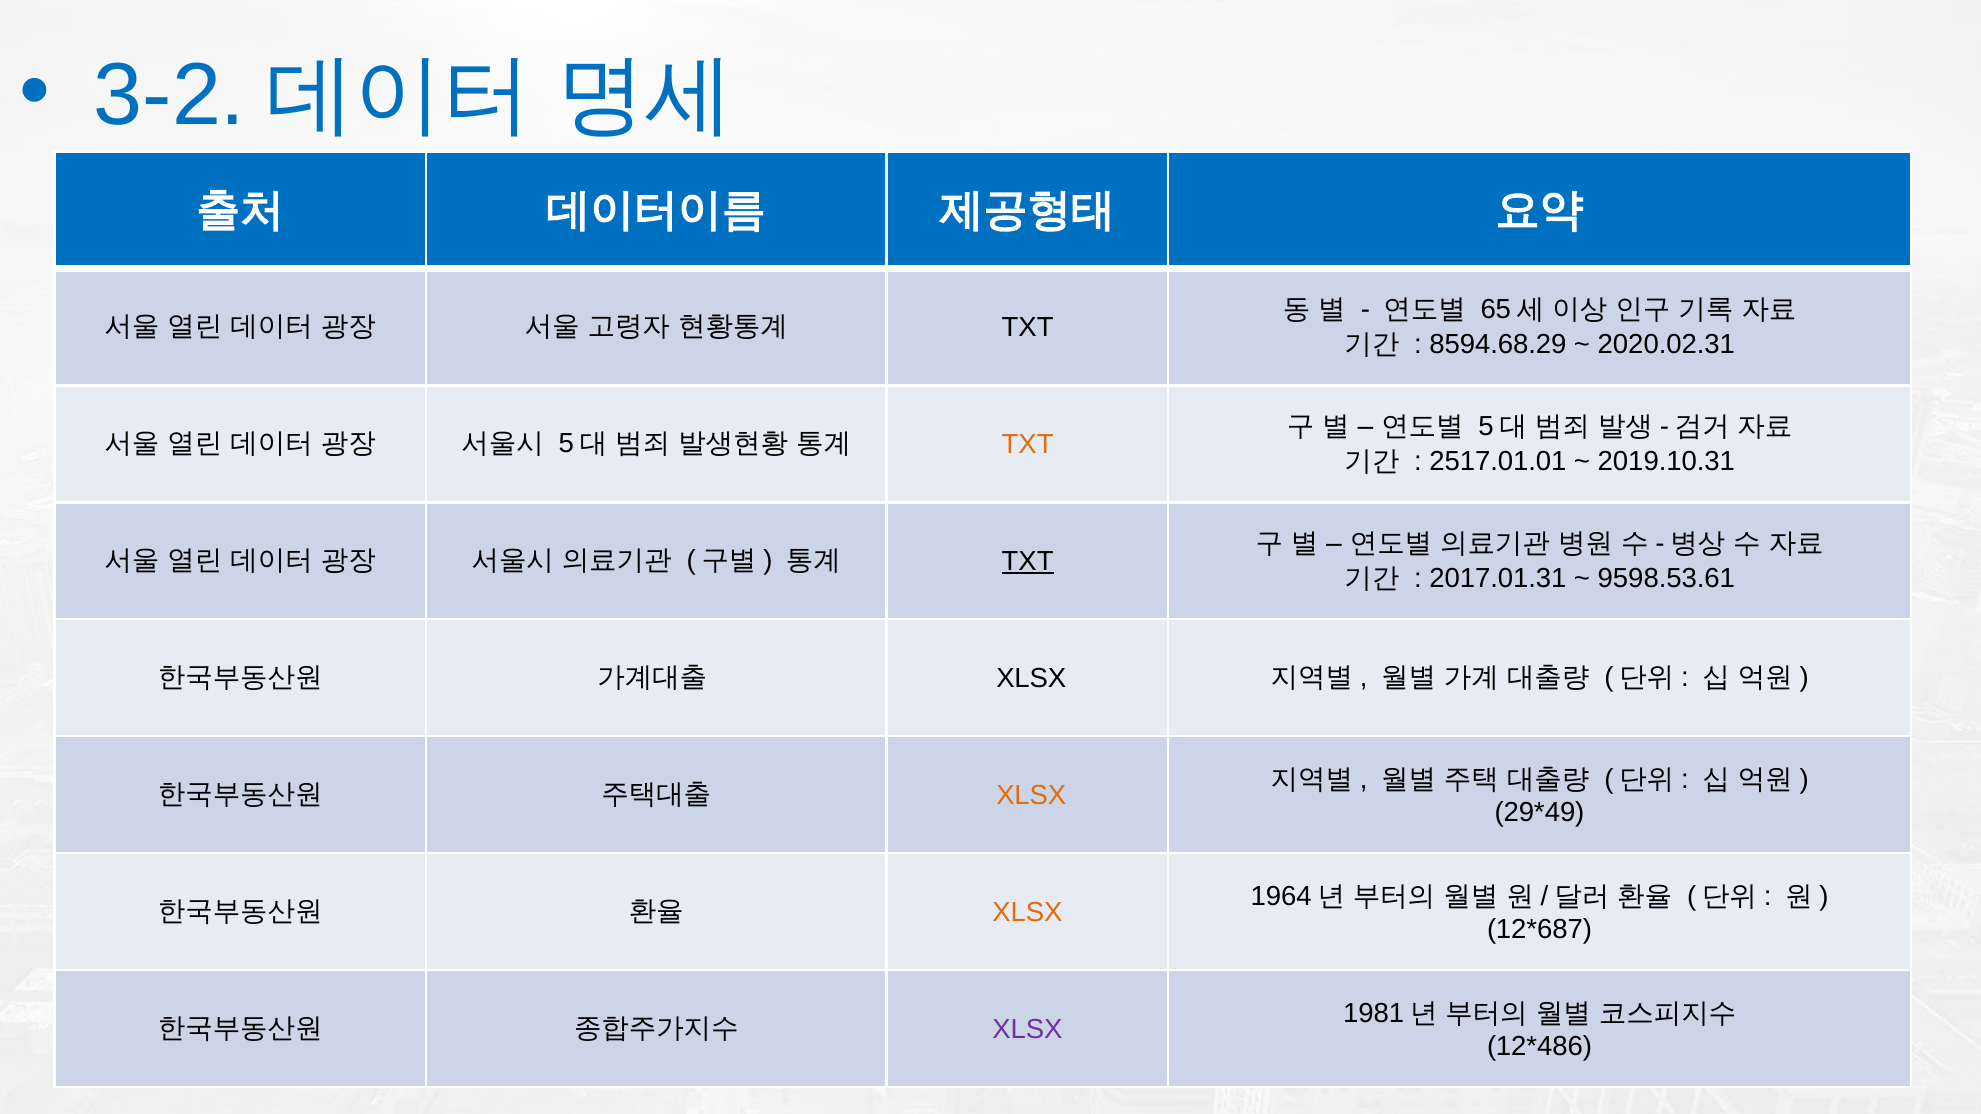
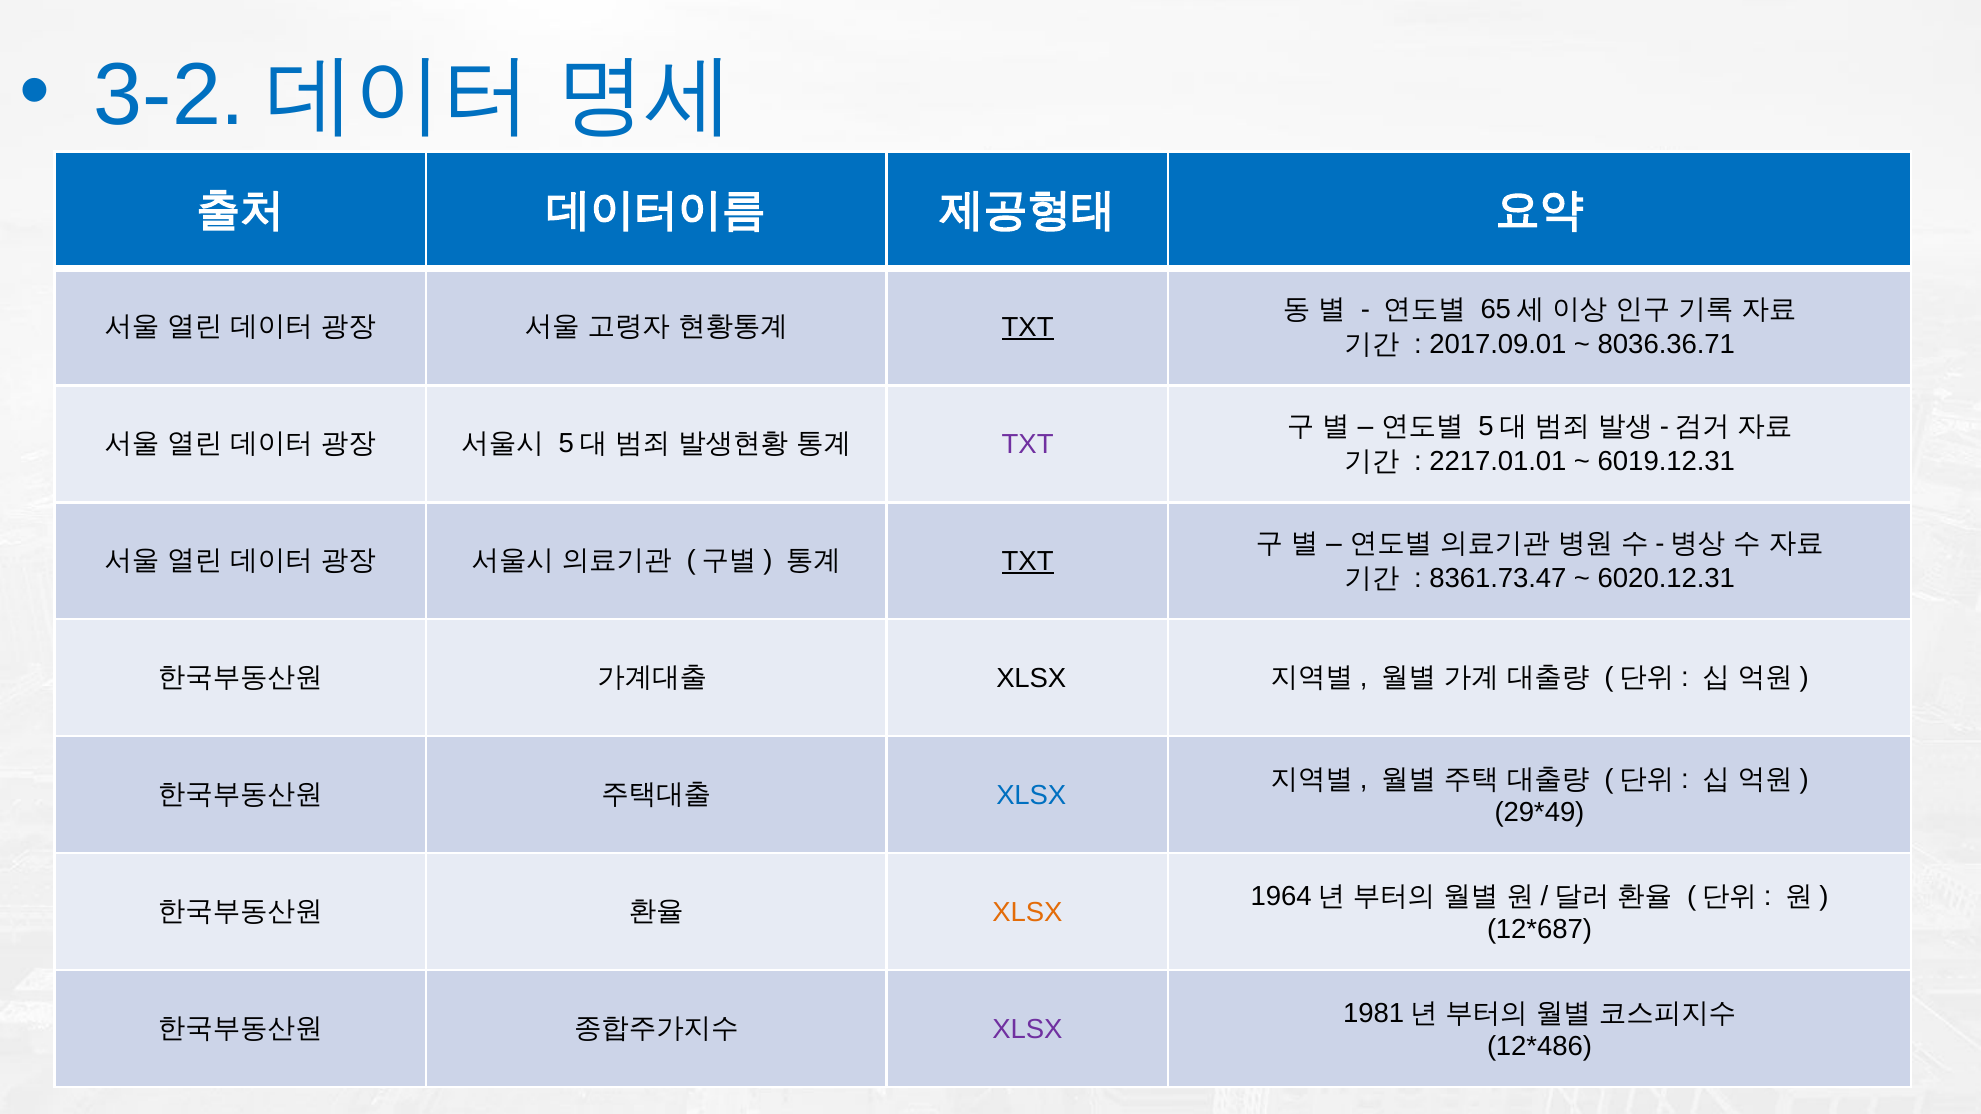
TXT at (1028, 327) underline: none -> present
8594.68.29: 8594.68.29 -> 2017.09.01
2020.02.31: 2020.02.31 -> 8036.36.71
TXT at (1028, 444) colour: orange -> purple
2517.01.01: 2517.01.01 -> 2217.01.01
2019.10.31: 2019.10.31 -> 6019.12.31
2017.01.31: 2017.01.31 -> 8361.73.47
9598.53.61: 9598.53.61 -> 6020.12.31
XLSX at (1031, 795) colour: orange -> blue
